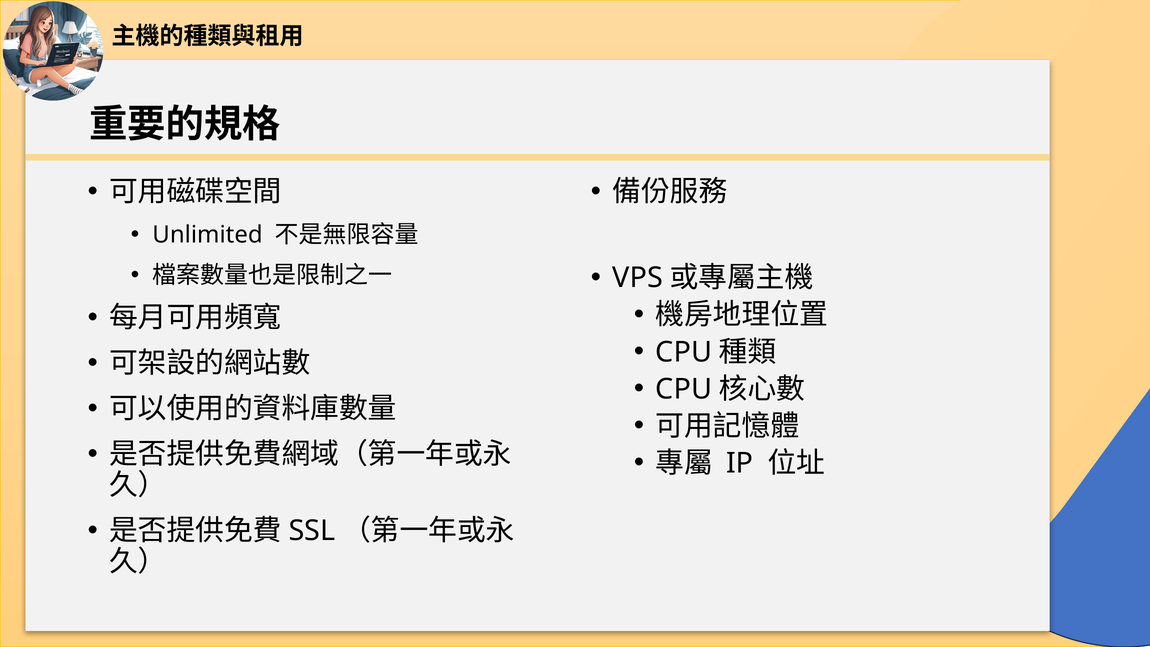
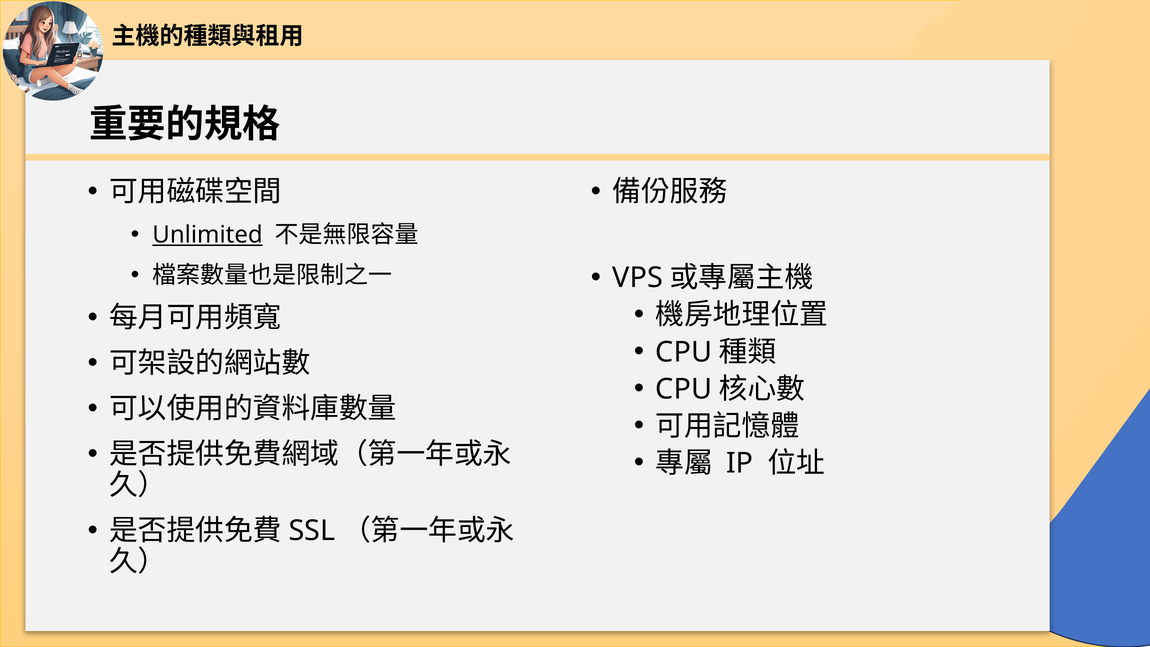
Unlimited underline: none -> present
